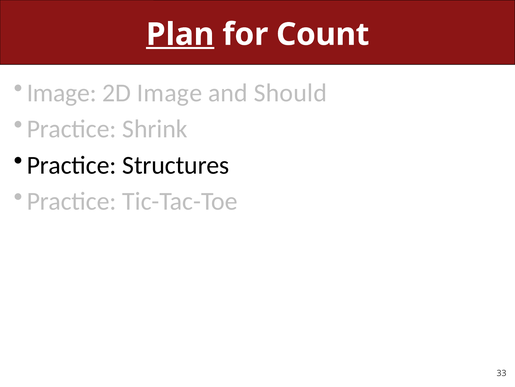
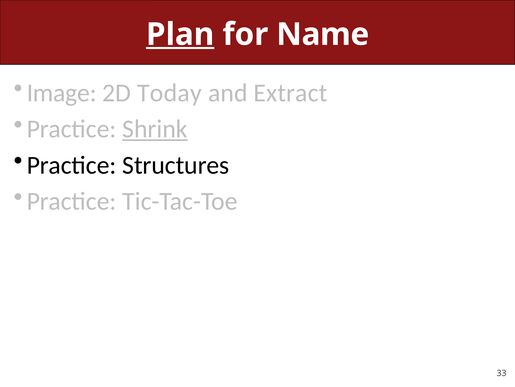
Count: Count -> Name
2D Image: Image -> Today
Should: Should -> Extract
Shrink underline: none -> present
